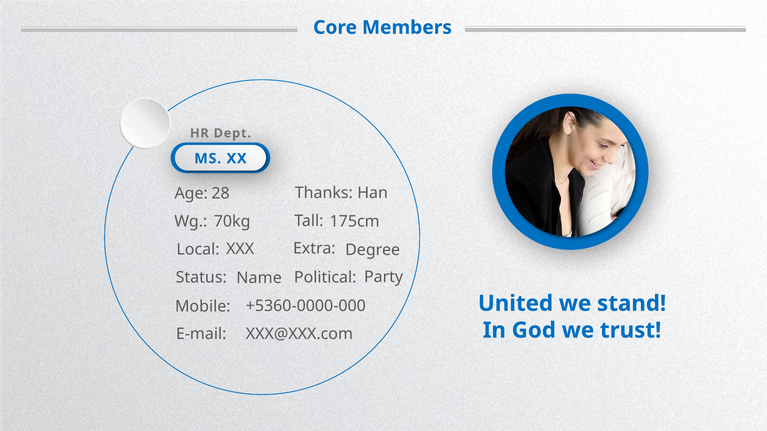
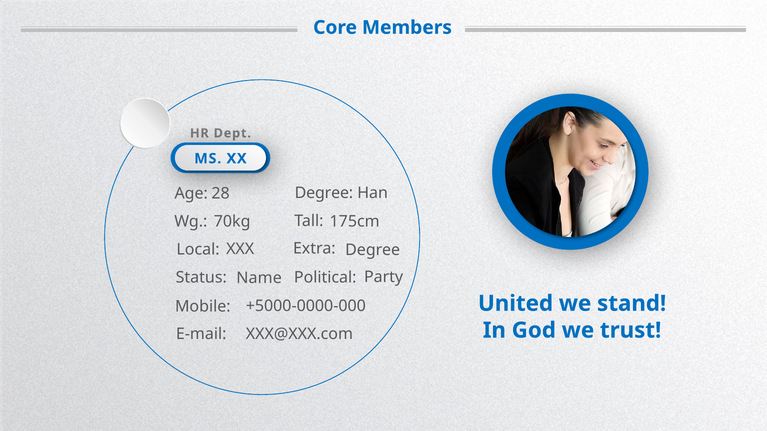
Age Thanks: Thanks -> Degree
+5360-0000-000: +5360-0000-000 -> +5000-0000-000
